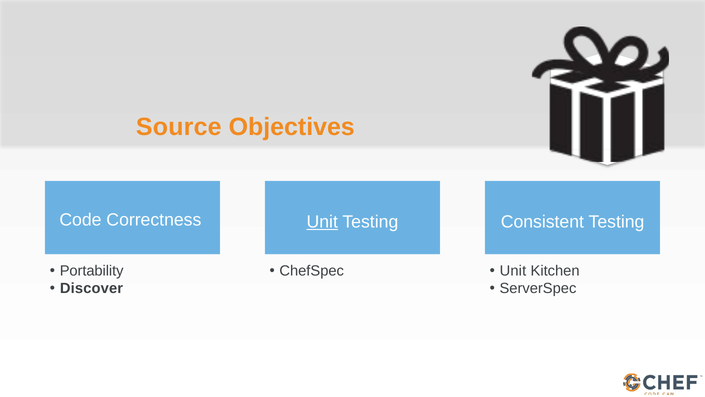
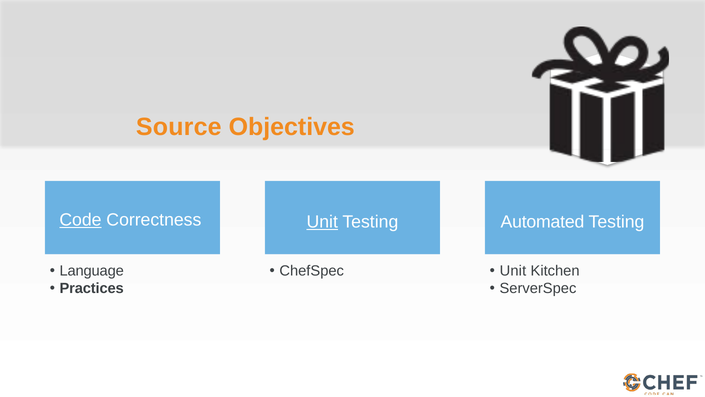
Code underline: none -> present
Consistent: Consistent -> Automated
Portability: Portability -> Language
Discover: Discover -> Practices
